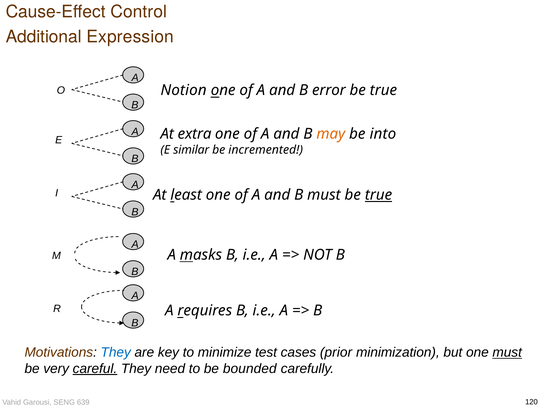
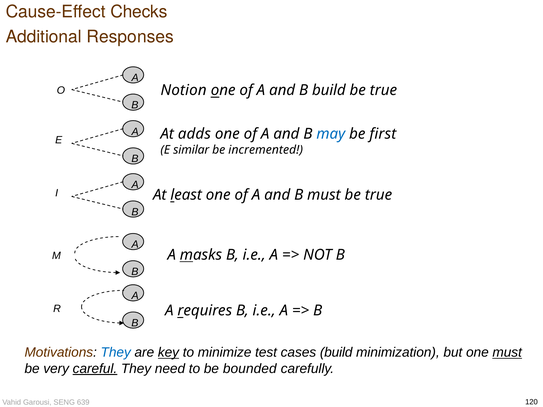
Control: Control -> Checks
Expression: Expression -> Responses
B error: error -> build
extra: extra -> adds
may colour: orange -> blue
into: into -> first
true at (378, 195) underline: present -> none
key underline: none -> present
cases prior: prior -> build
